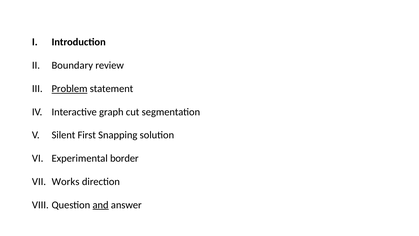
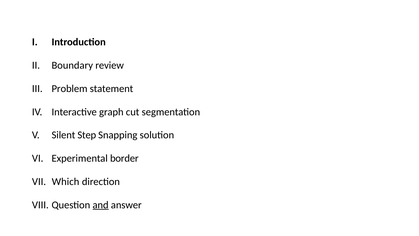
Problem underline: present -> none
First: First -> Step
Works: Works -> Which
